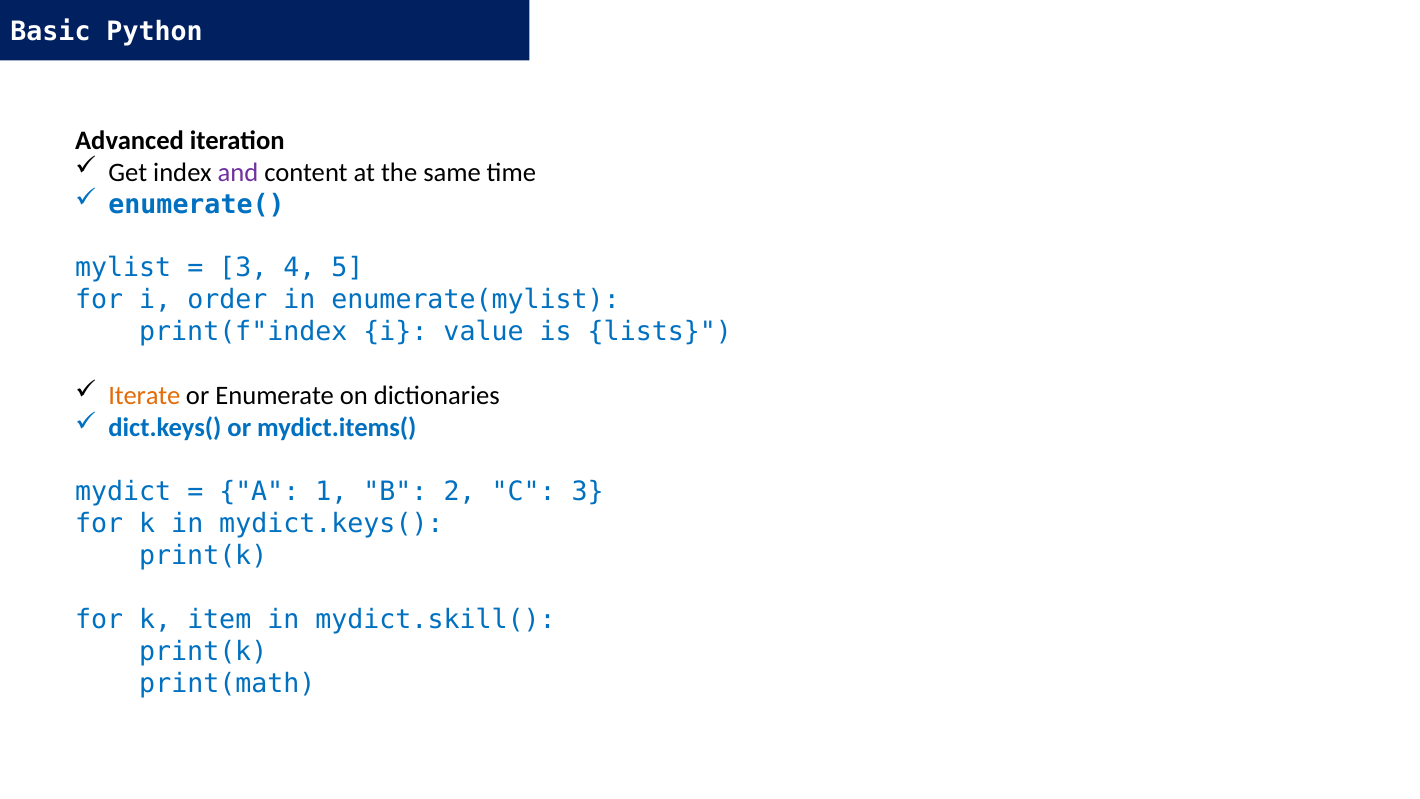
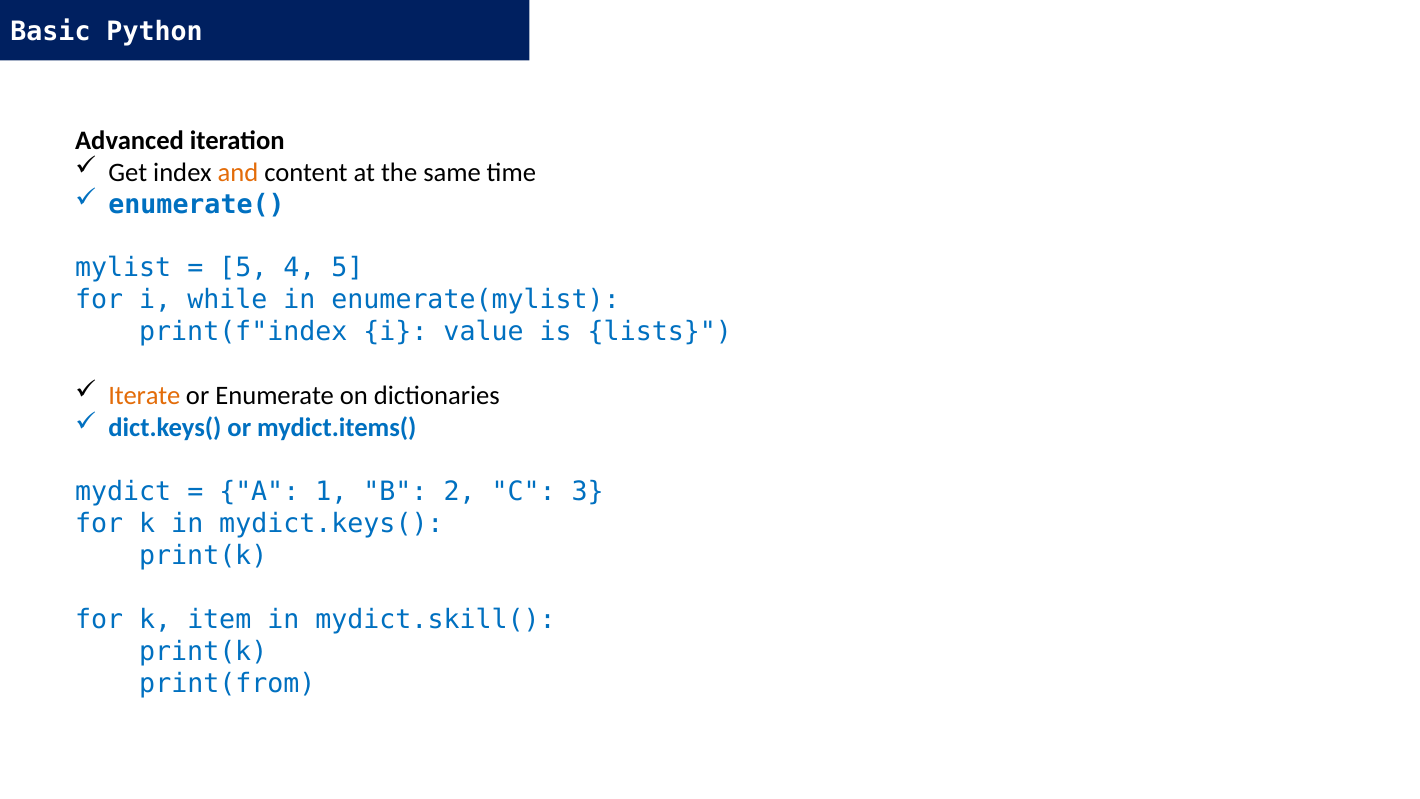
and colour: purple -> orange
3 at (243, 268): 3 -> 5
order: order -> while
print(math: print(math -> print(from
